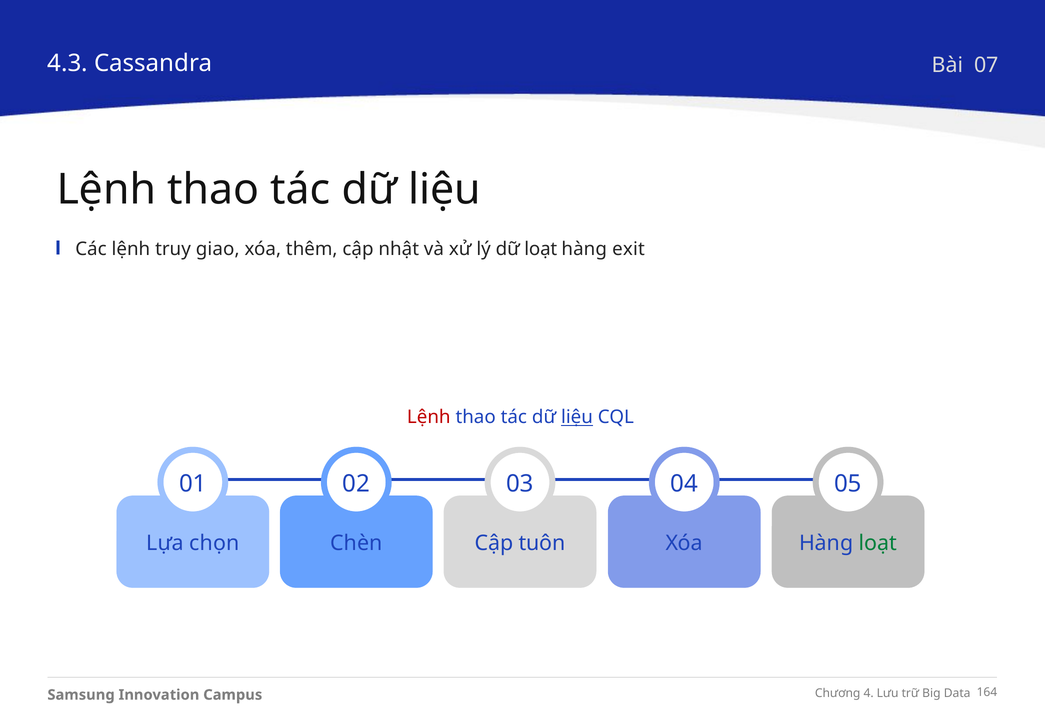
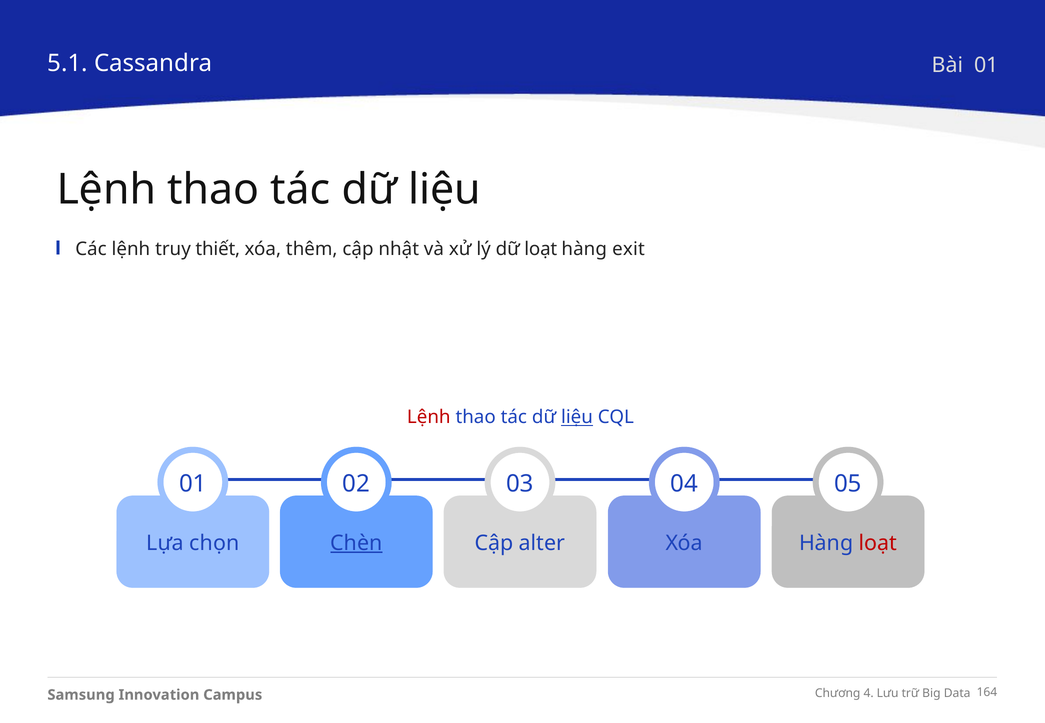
4.3: 4.3 -> 5.1
Bài 07: 07 -> 01
giao: giao -> thiết
Chèn underline: none -> present
tuôn: tuôn -> alter
loạt at (878, 544) colour: green -> red
